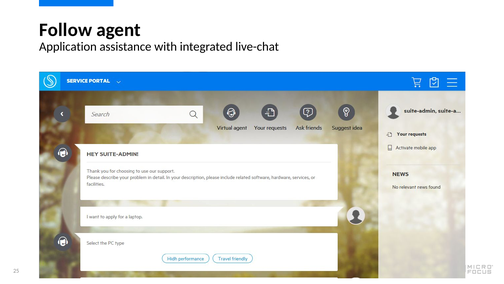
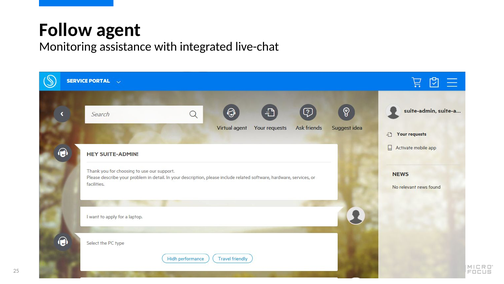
Application: Application -> Monitoring
